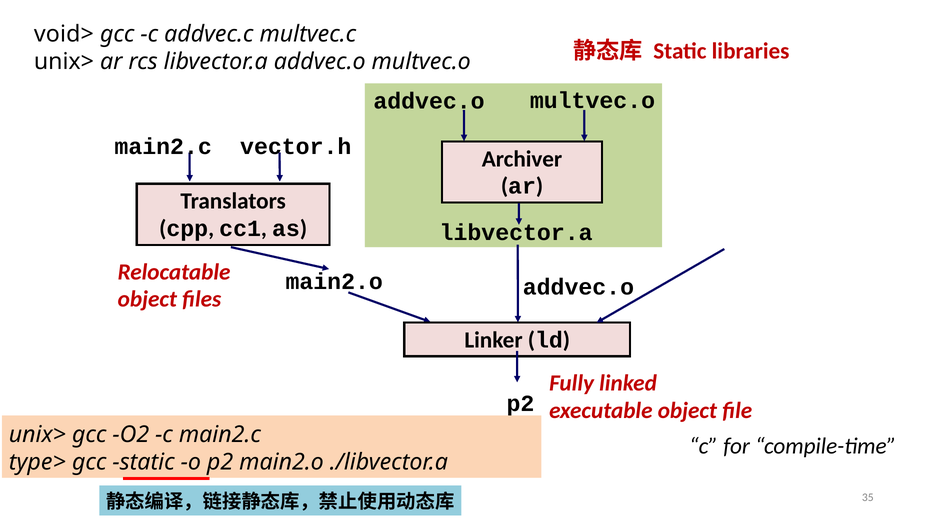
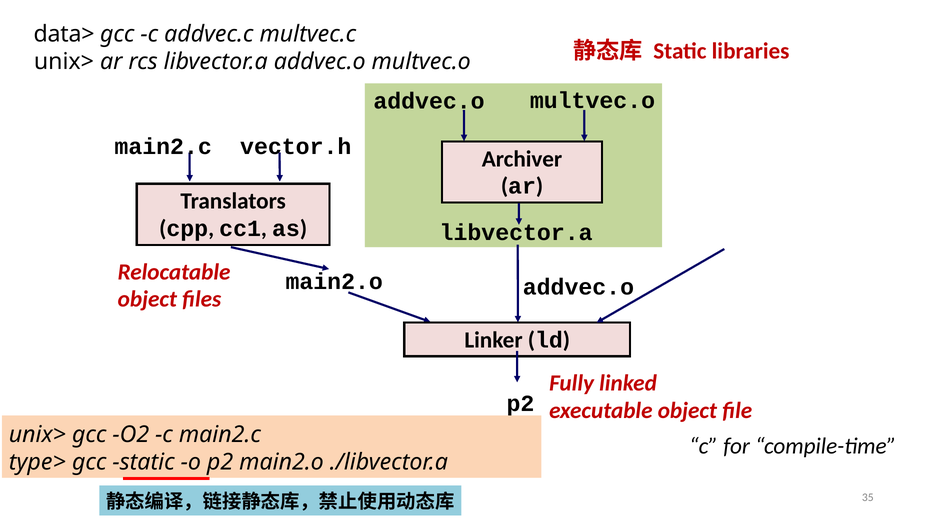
void>: void> -> data>
